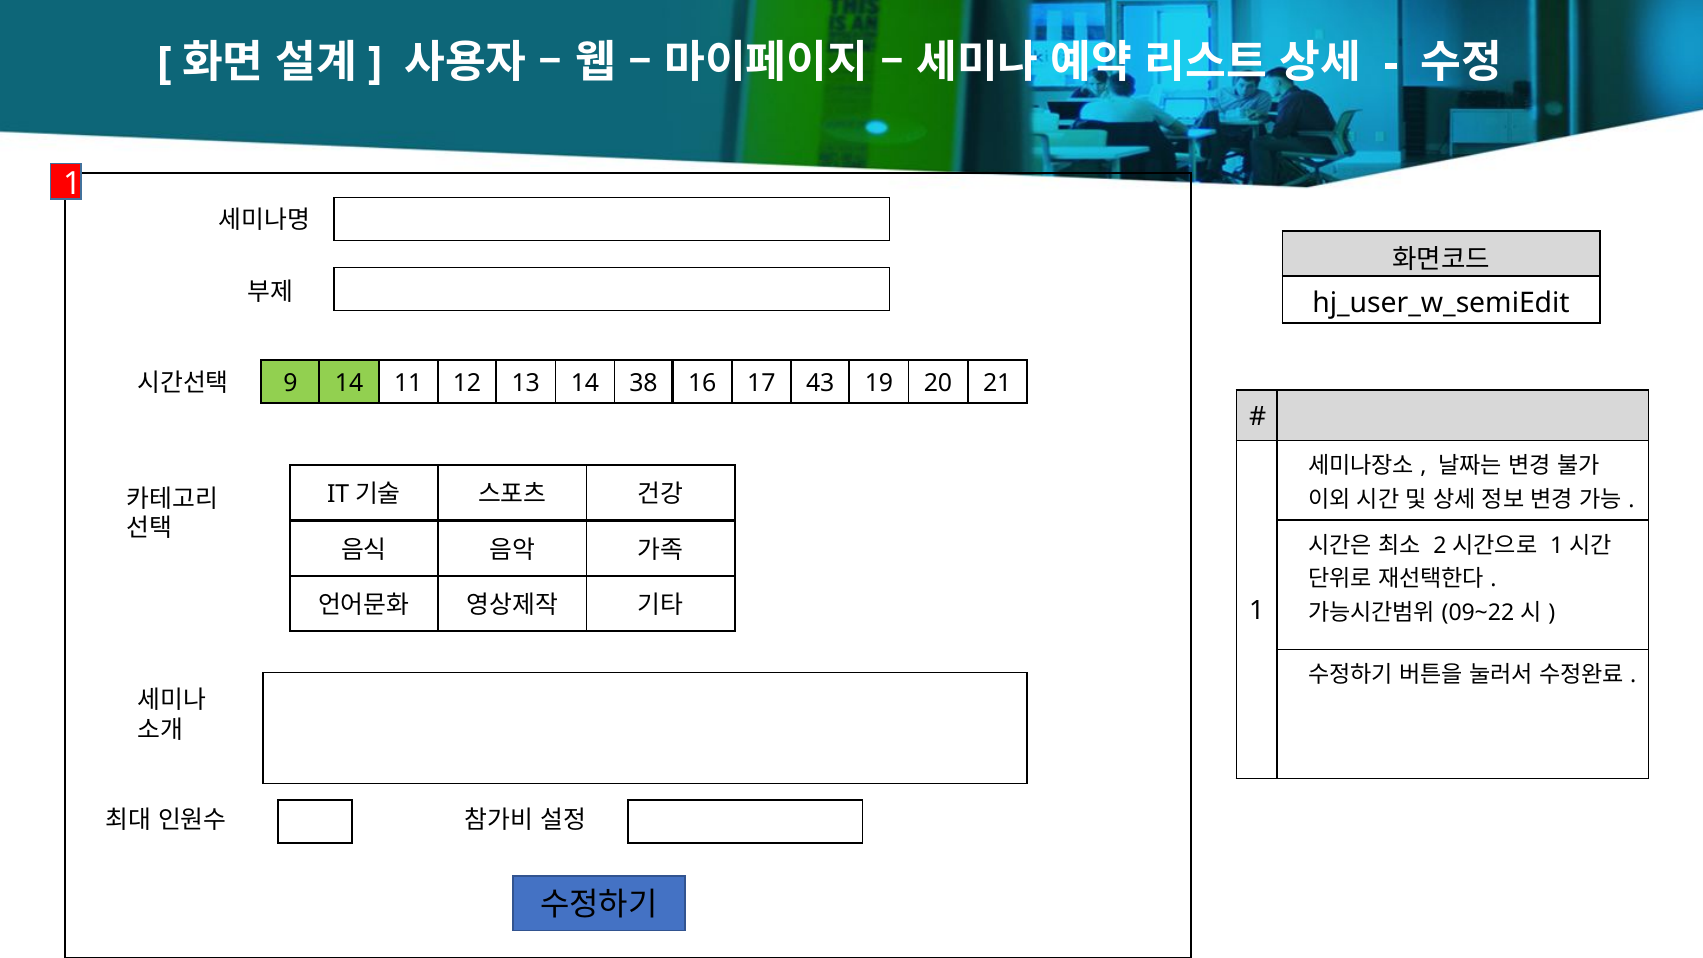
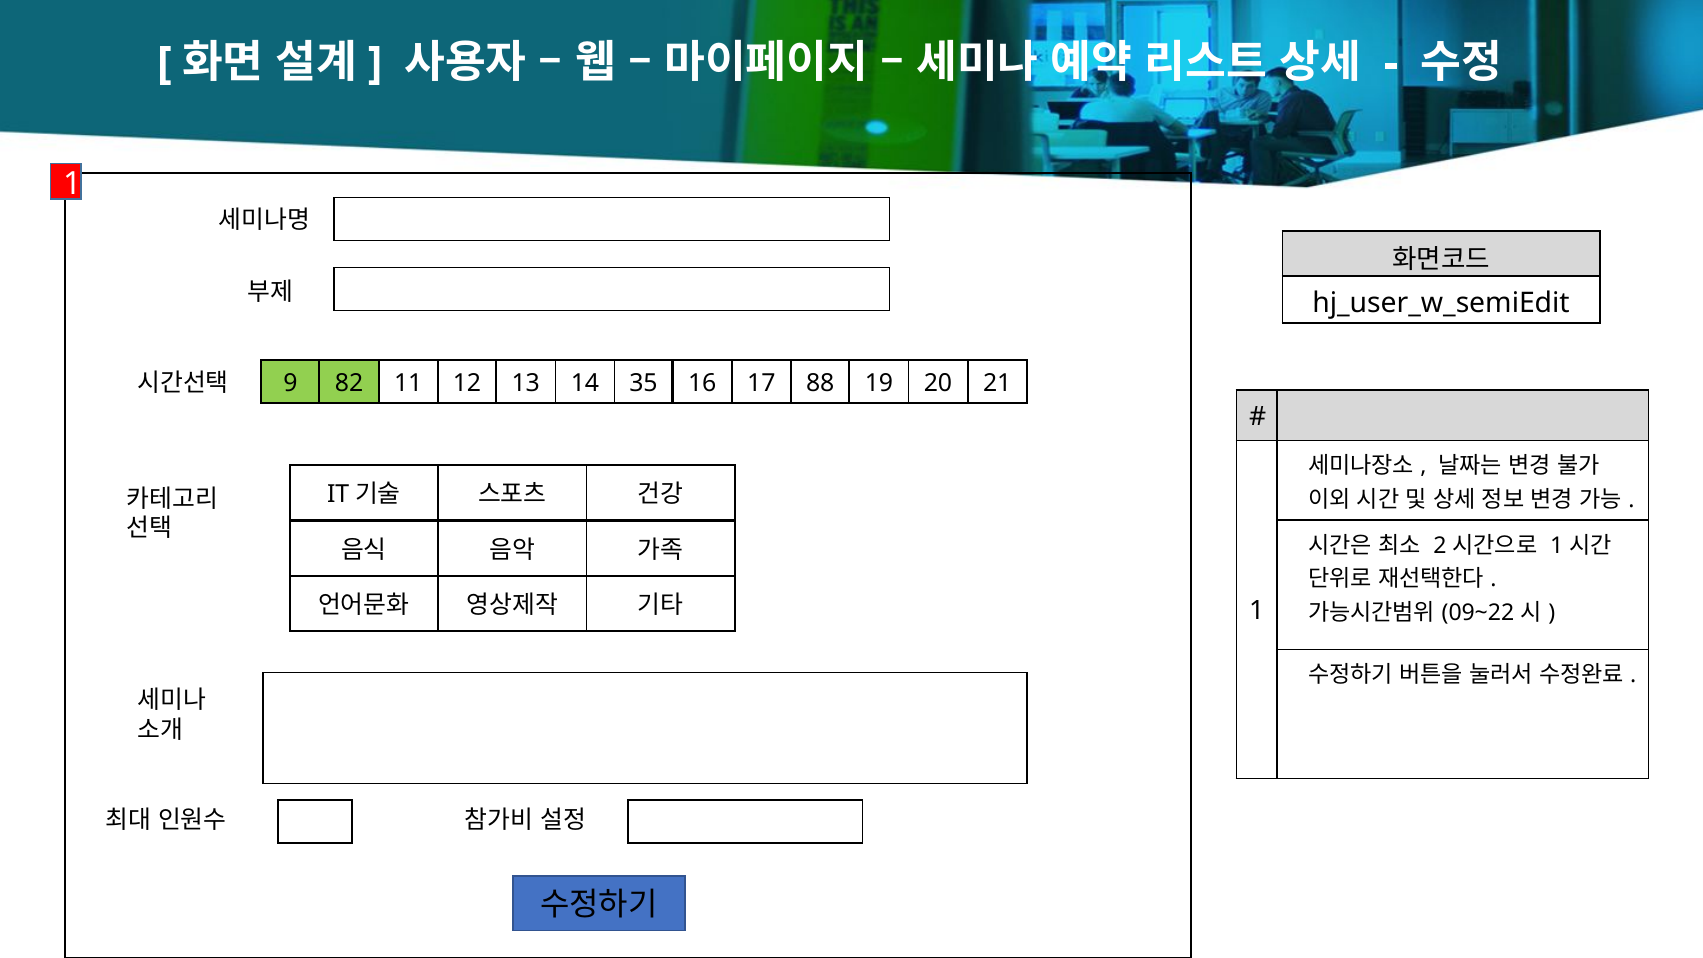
9 14: 14 -> 82
38: 38 -> 35
43: 43 -> 88
